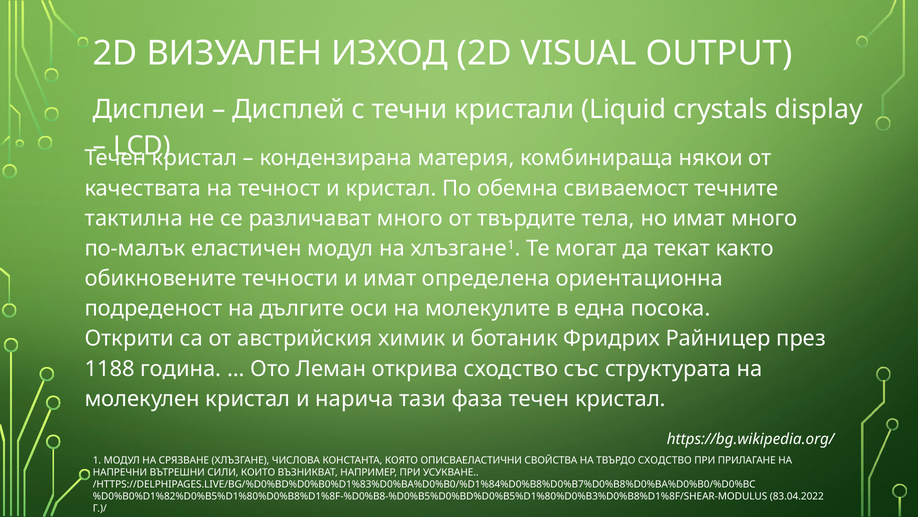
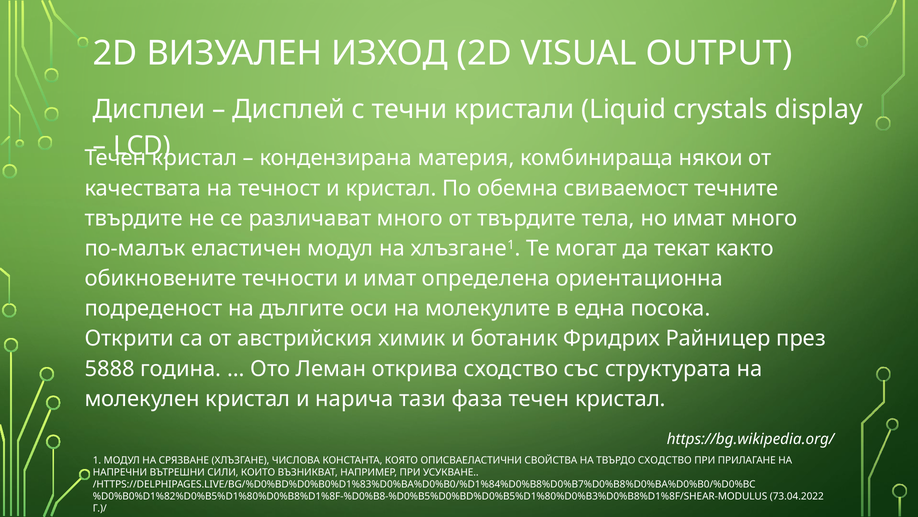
тактилна at (134, 218): тактилна -> твърдите
1188: 1188 -> 5888
83.04.2022: 83.04.2022 -> 73.04.2022
